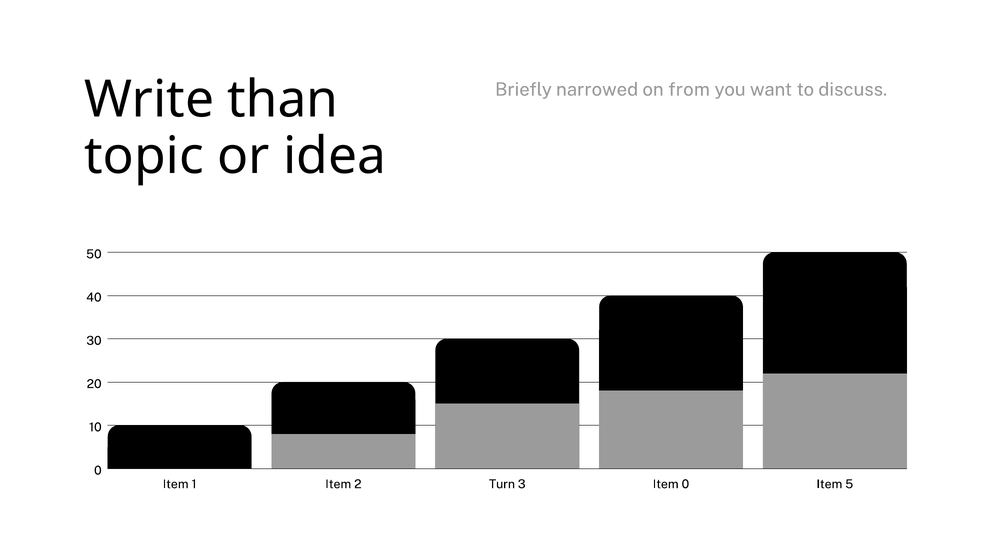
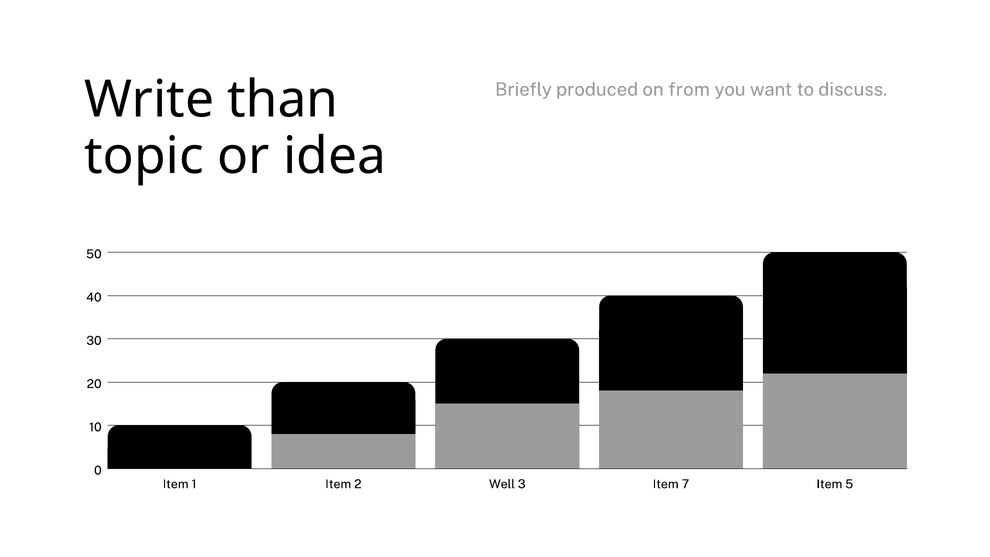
narrowed: narrowed -> produced
Turn: Turn -> Well
Item 0: 0 -> 7
